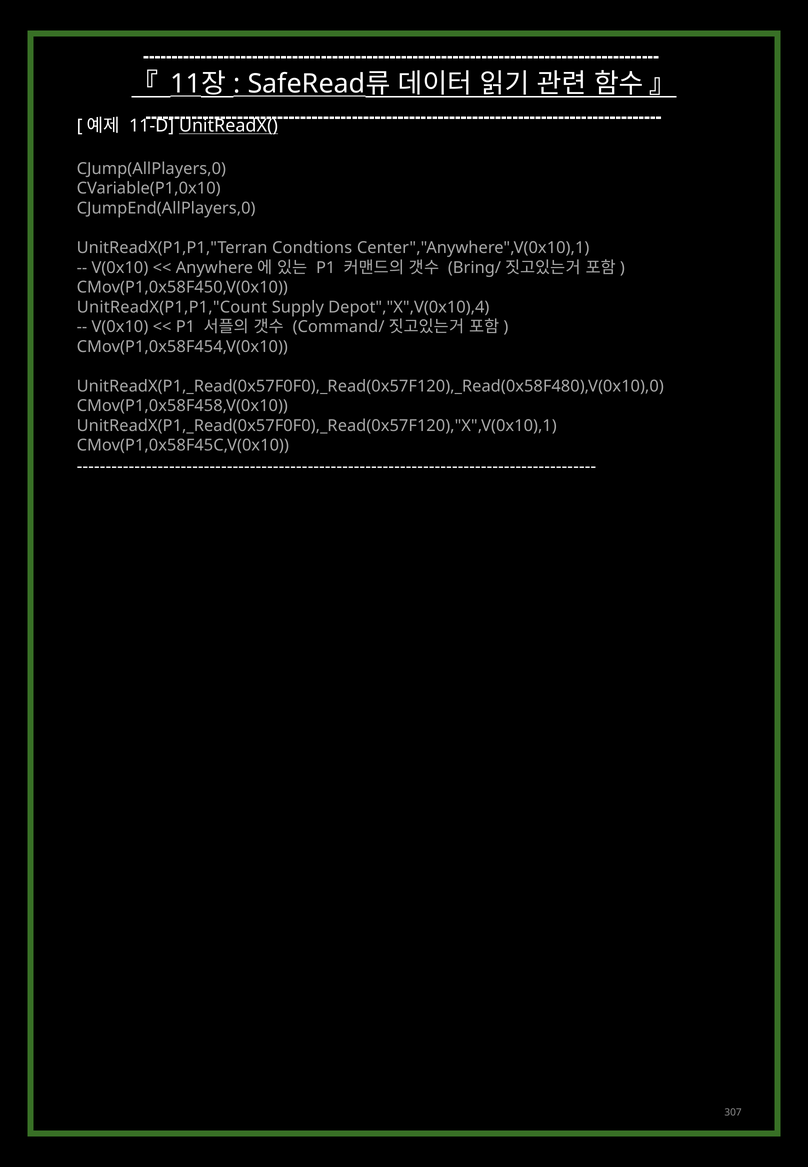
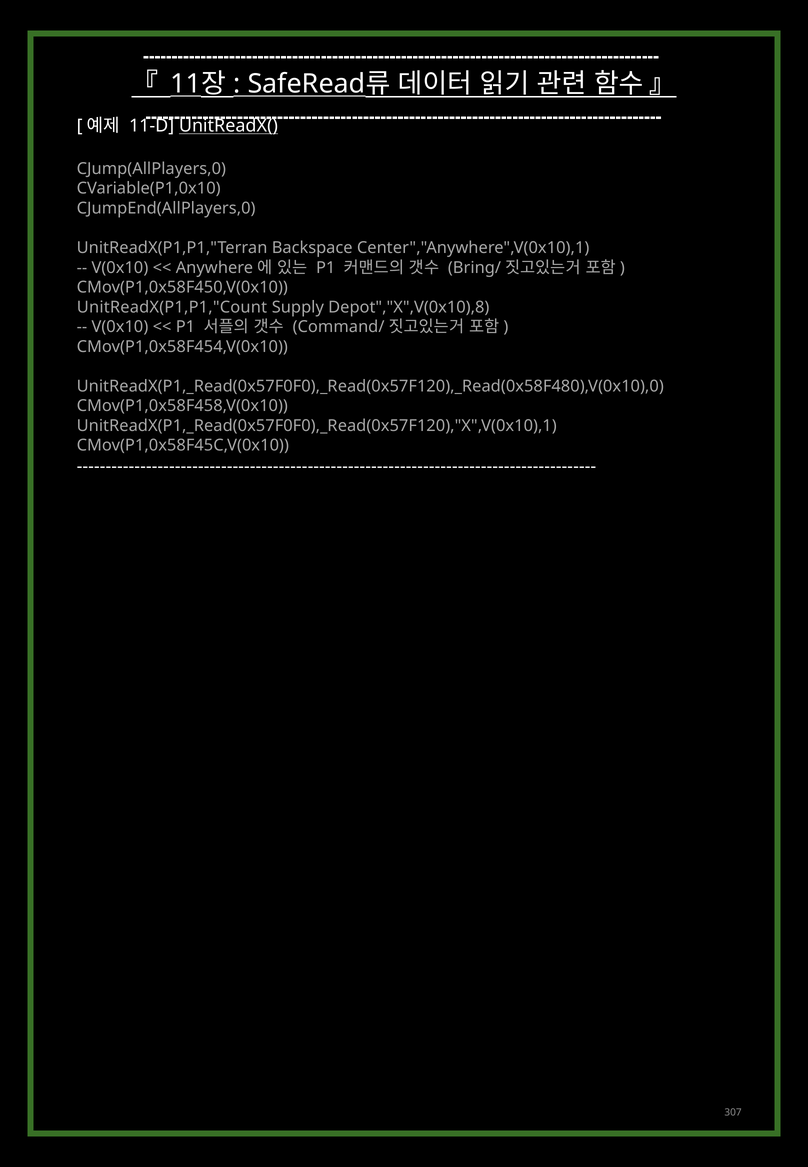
Condtions: Condtions -> Backspace
Depot","X",V(0x10),4: Depot","X",V(0x10),4 -> Depot","X",V(0x10),8
